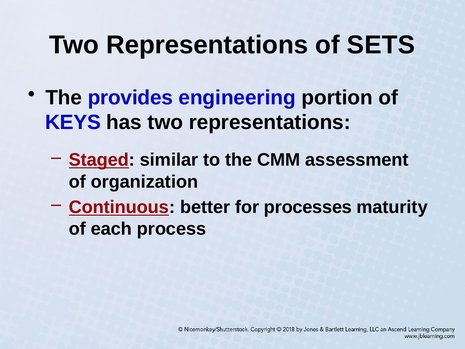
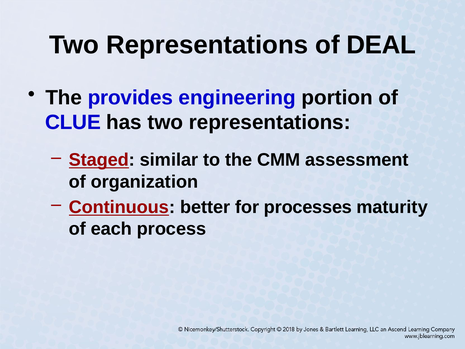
SETS: SETS -> DEAL
KEYS: KEYS -> CLUE
